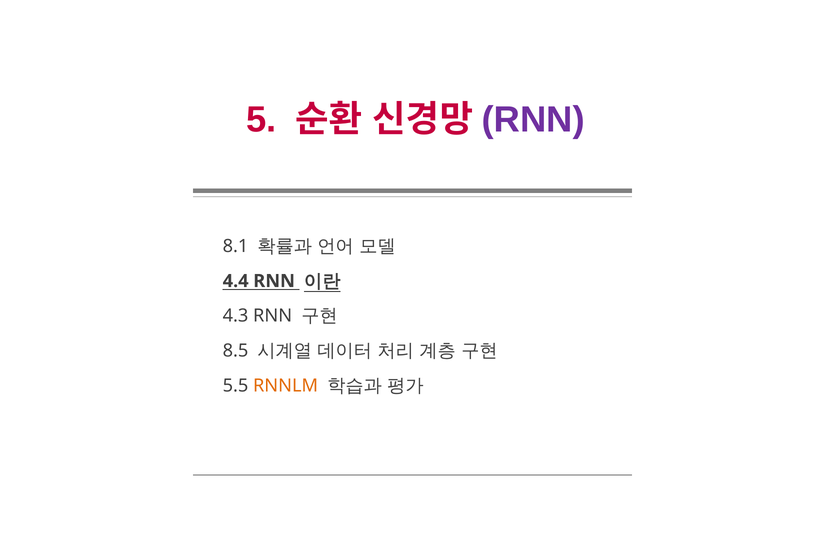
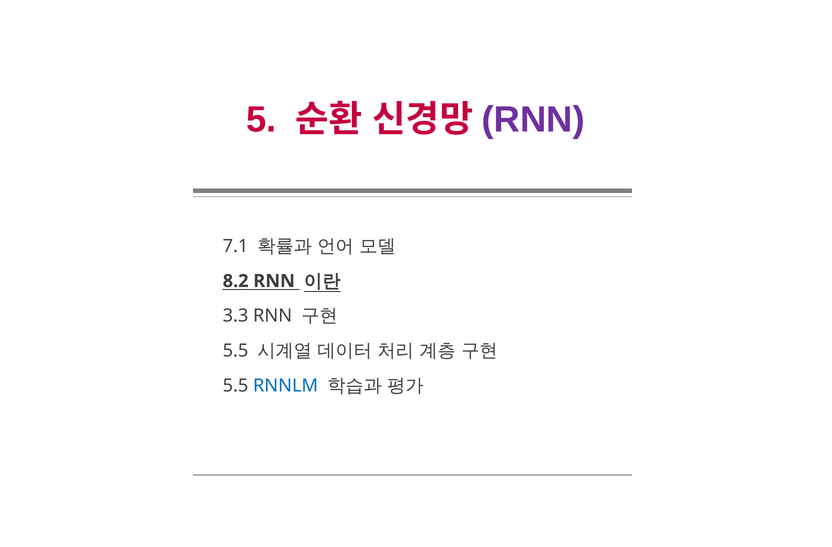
8.1: 8.1 -> 7.1
4.4: 4.4 -> 8.2
4.3: 4.3 -> 3.3
8.5 at (236, 350): 8.5 -> 5.5
RNNLM colour: orange -> blue
